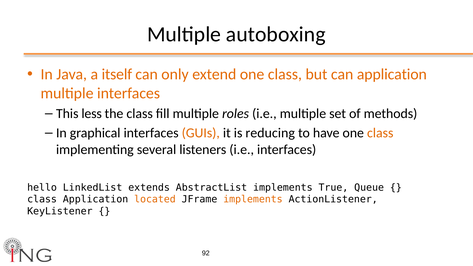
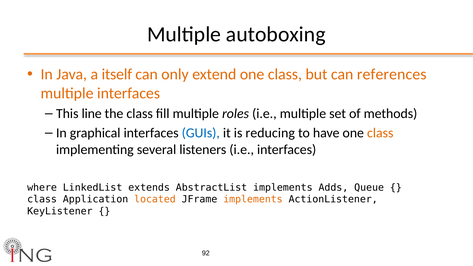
can application: application -> references
less: less -> line
GUIs colour: orange -> blue
hello: hello -> where
True: True -> Adds
